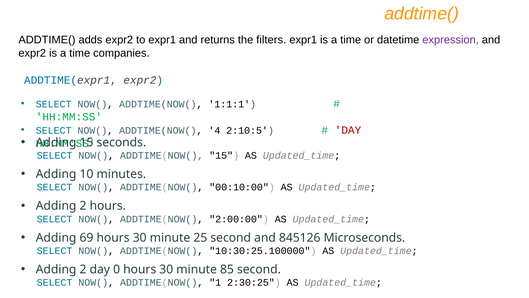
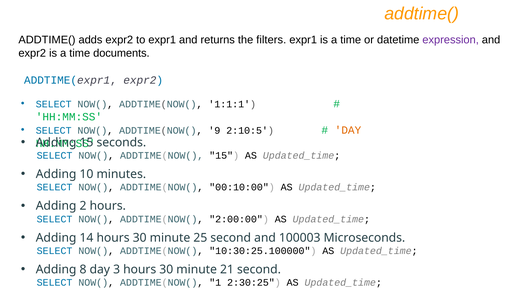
companies: companies -> documents
4: 4 -> 9
DAY at (348, 130) colour: red -> orange
69: 69 -> 14
845126: 845126 -> 100003
2 at (83, 269): 2 -> 8
0: 0 -> 3
85: 85 -> 21
